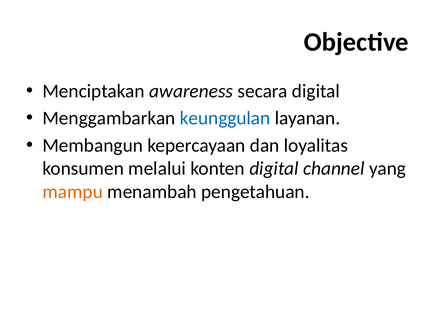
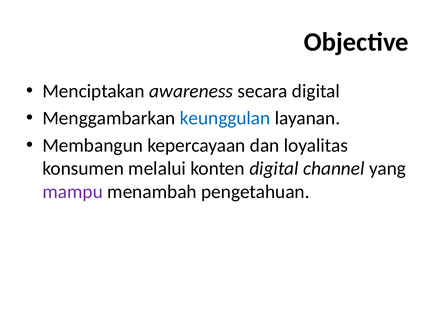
mampu colour: orange -> purple
